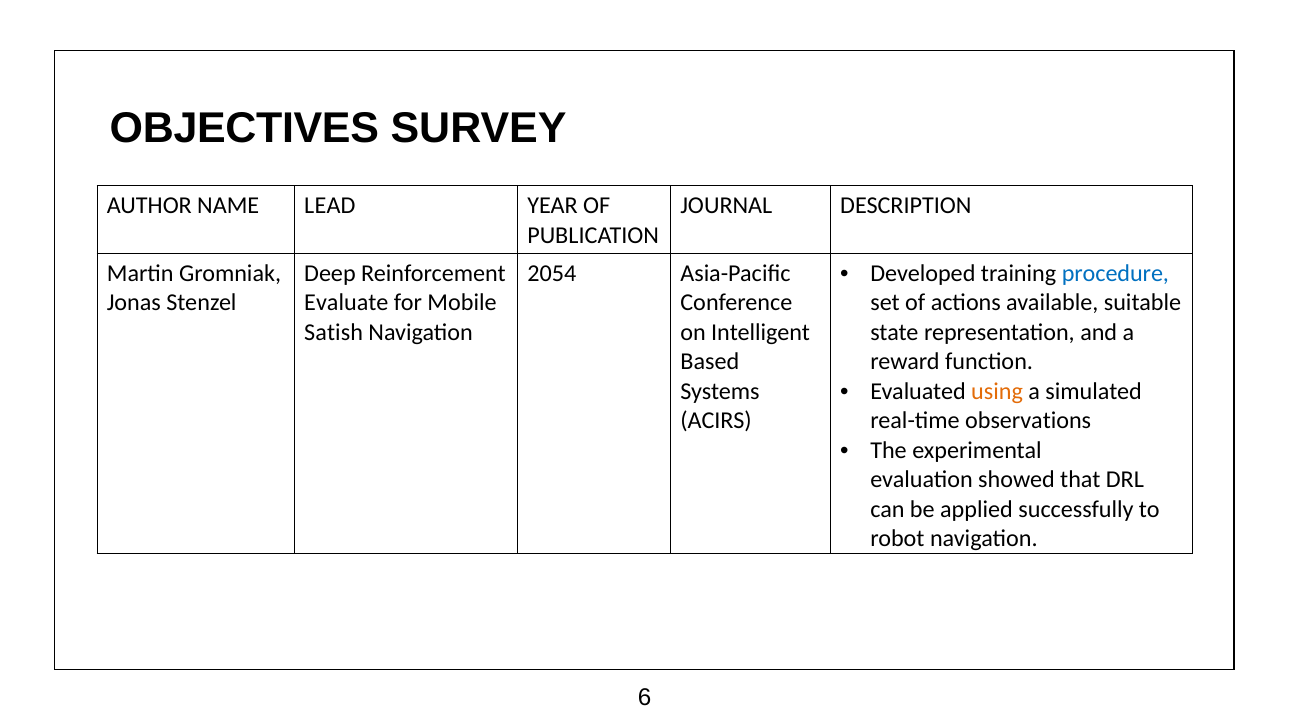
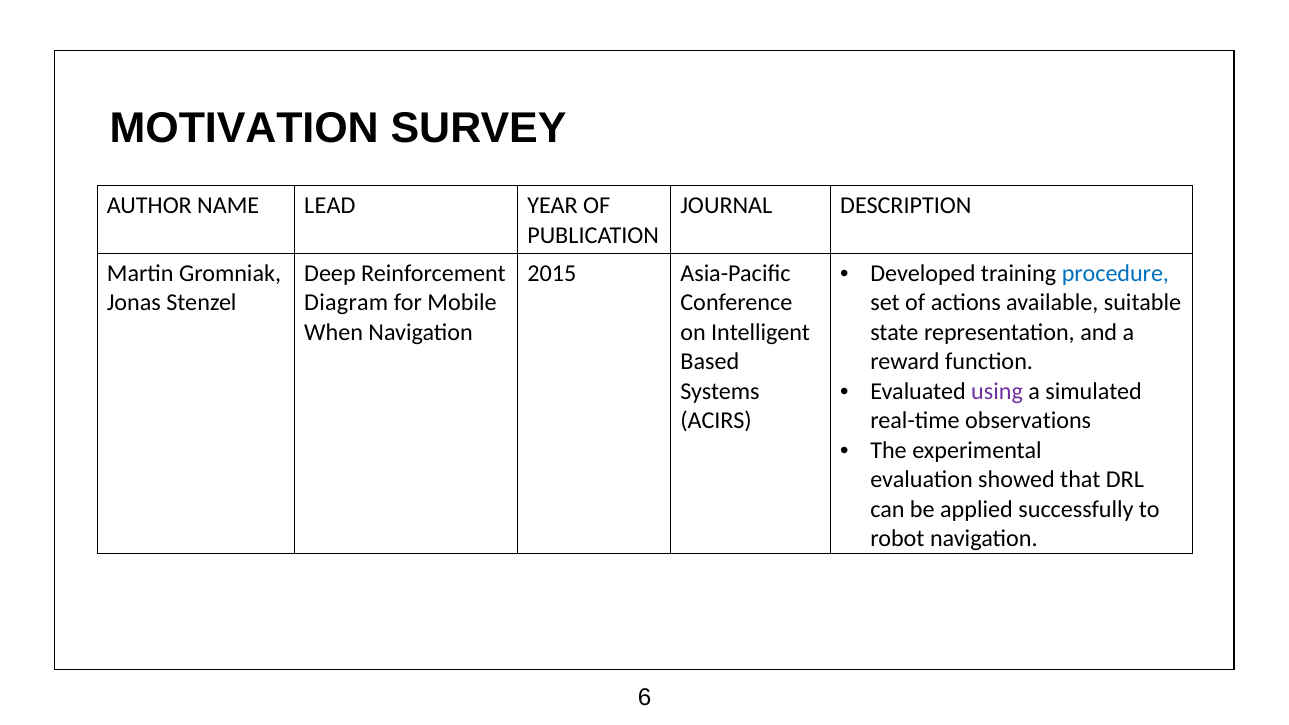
OBJECTIVES: OBJECTIVES -> MOTIVATION
2054: 2054 -> 2015
Evaluate: Evaluate -> Diagram
Satish: Satish -> When
using colour: orange -> purple
